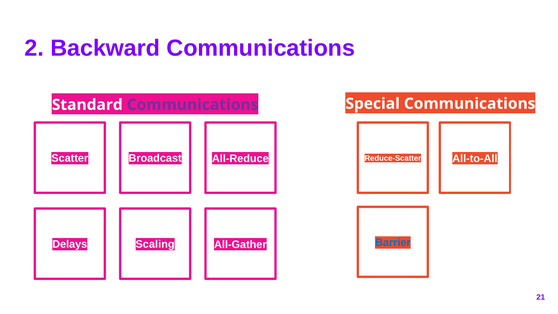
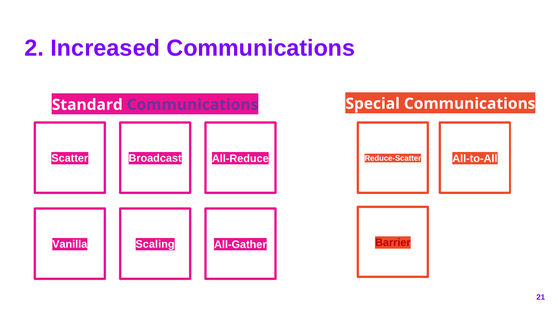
Backward: Backward -> Increased
Delays: Delays -> Vanilla
Barrier colour: blue -> red
